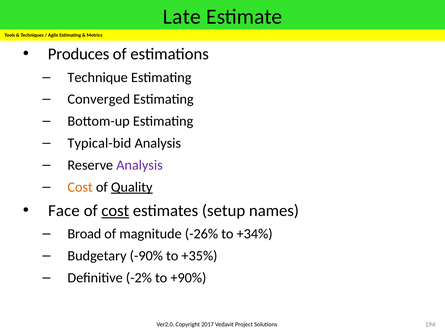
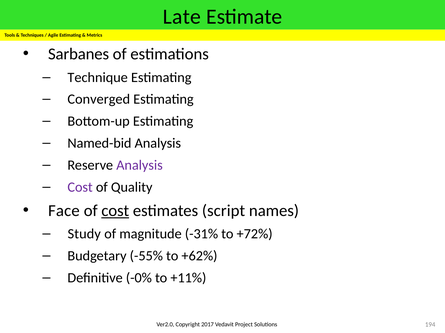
Produces: Produces -> Sarbanes
Typical-bid: Typical-bid -> Named-bid
Cost at (80, 187) colour: orange -> purple
Quality underline: present -> none
setup: setup -> script
Broad: Broad -> Study
-26%: -26% -> -31%
+34%: +34% -> +72%
-90%: -90% -> -55%
+35%: +35% -> +62%
-2%: -2% -> -0%
+90%: +90% -> +11%
